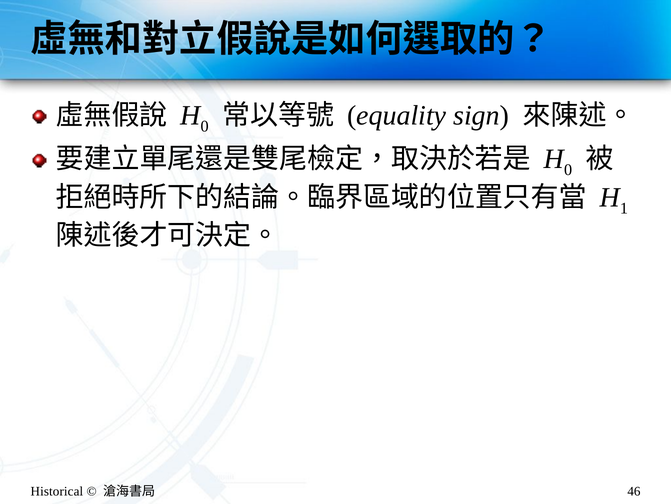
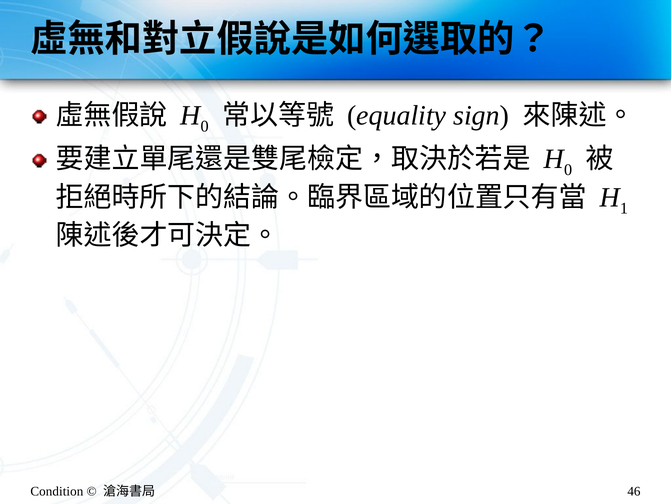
Historical: Historical -> Condition
